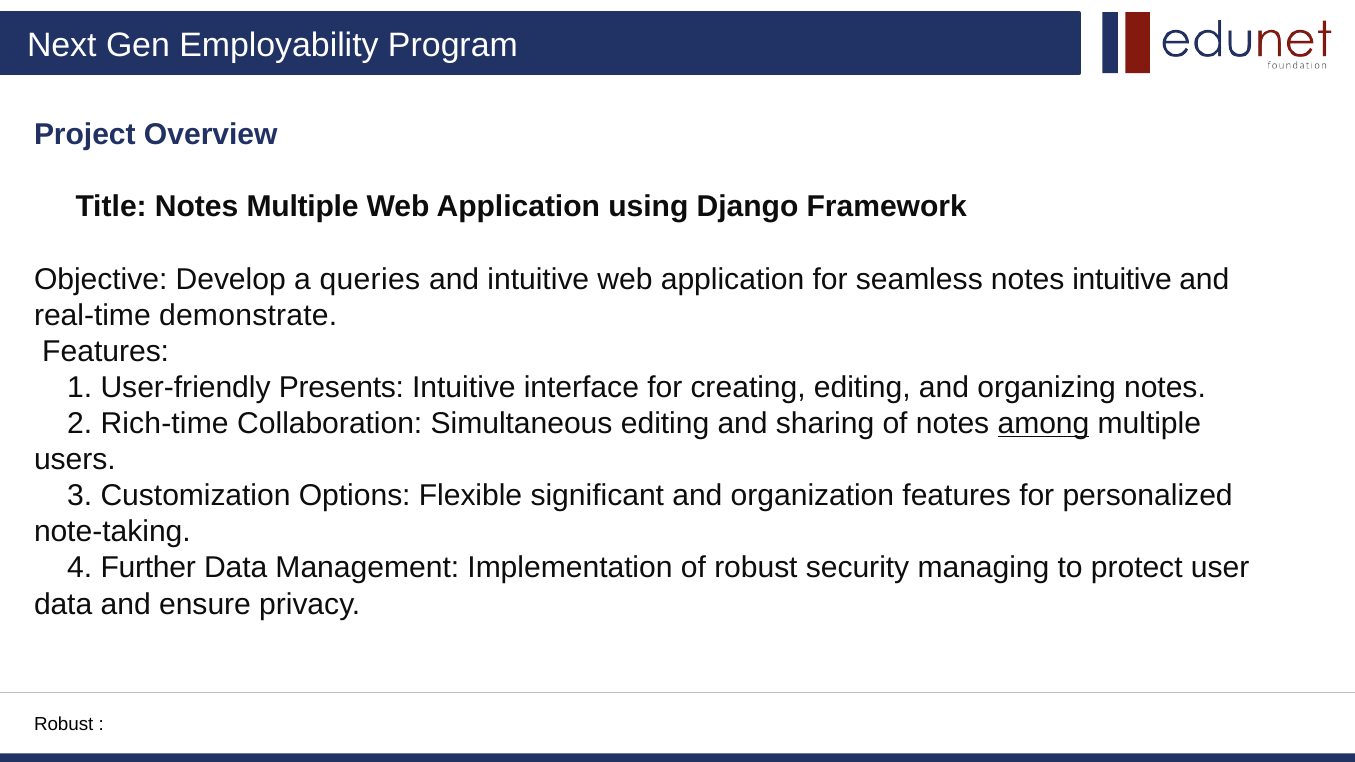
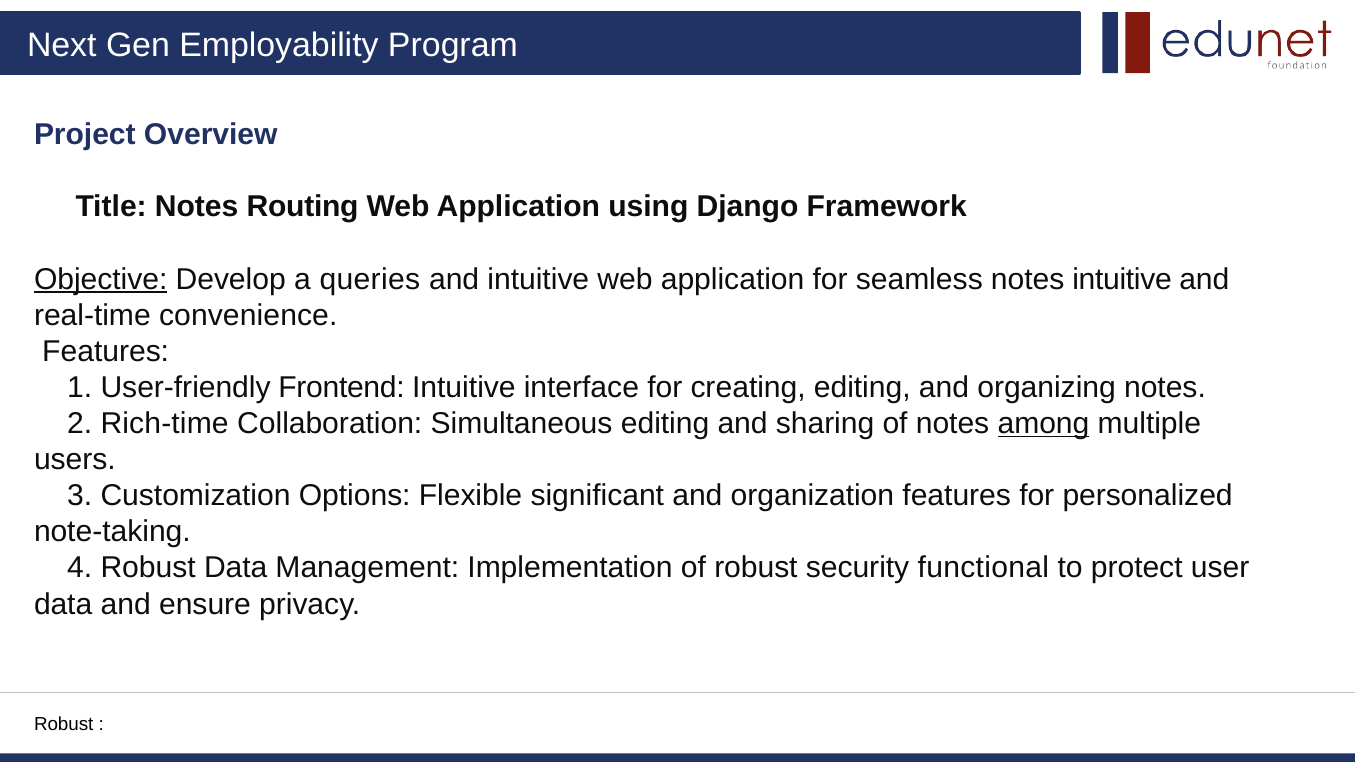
Notes Multiple: Multiple -> Routing
Objective underline: none -> present
demonstrate: demonstrate -> convenience
Presents: Presents -> Frontend
4 Further: Further -> Robust
managing: managing -> functional
